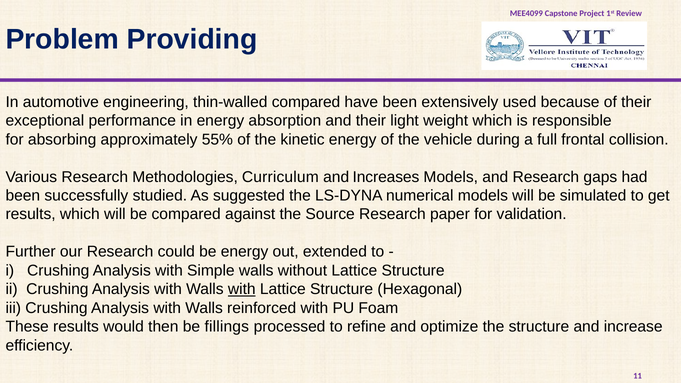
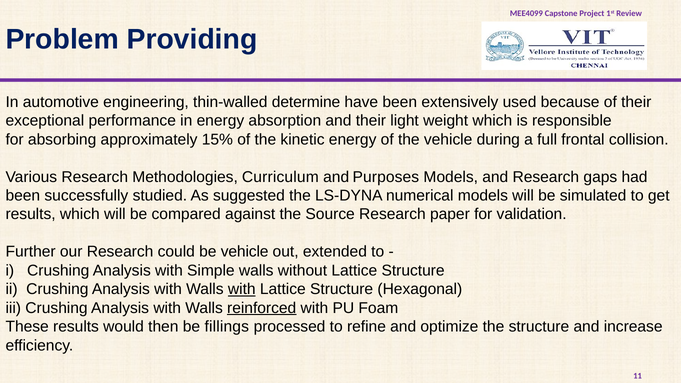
thin-walled compared: compared -> determine
55%: 55% -> 15%
Increases: Increases -> Purposes
be energy: energy -> vehicle
reinforced underline: none -> present
